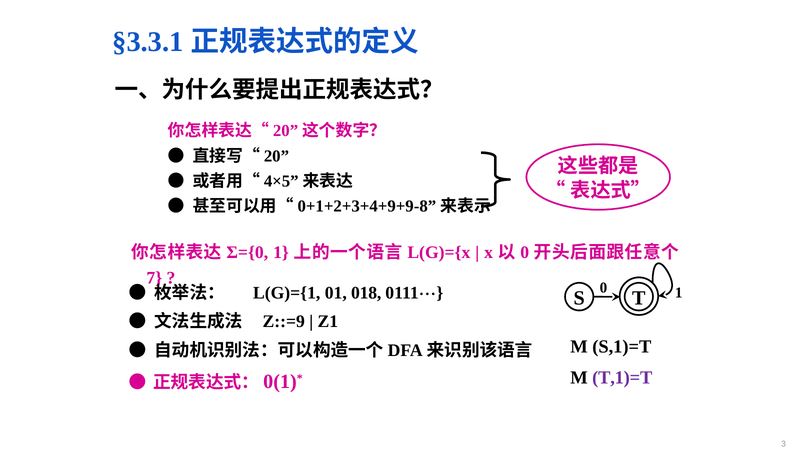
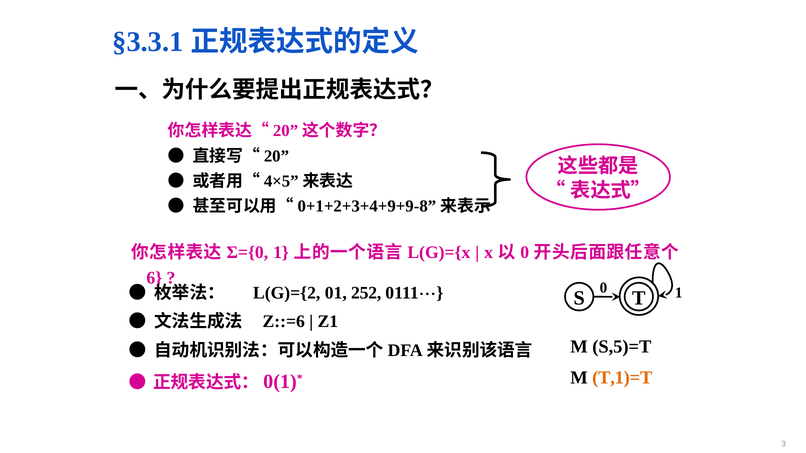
7: 7 -> 6
L(G)={1: L(G)={1 -> L(G)={2
018: 018 -> 252
Z::=9: Z::=9 -> Z::=6
S,1)=T: S,1)=T -> S,5)=T
T,1)=T colour: purple -> orange
